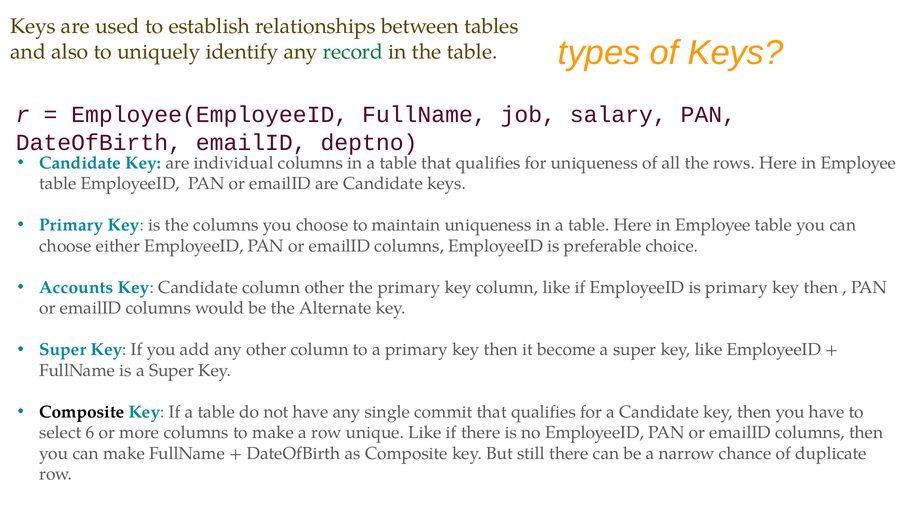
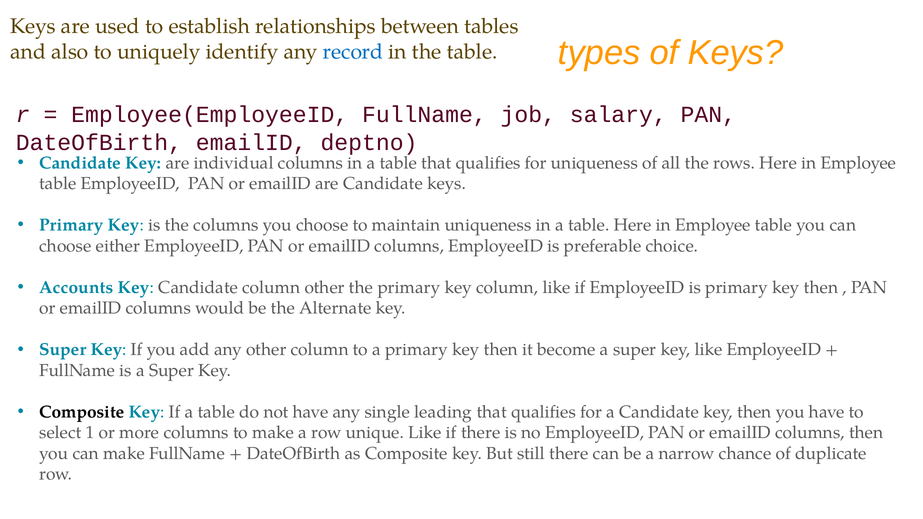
record colour: green -> blue
commit: commit -> leading
6: 6 -> 1
